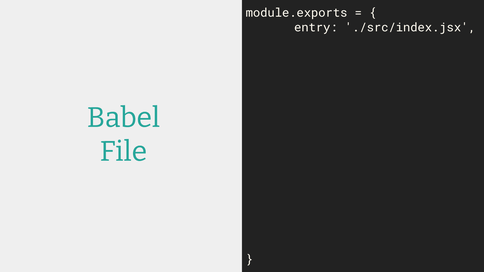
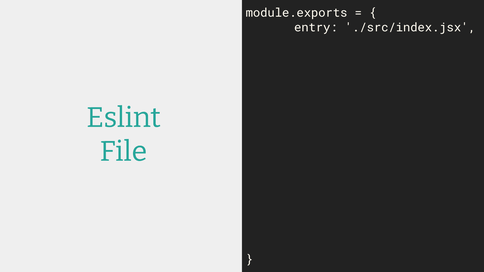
Babel: Babel -> Eslint
